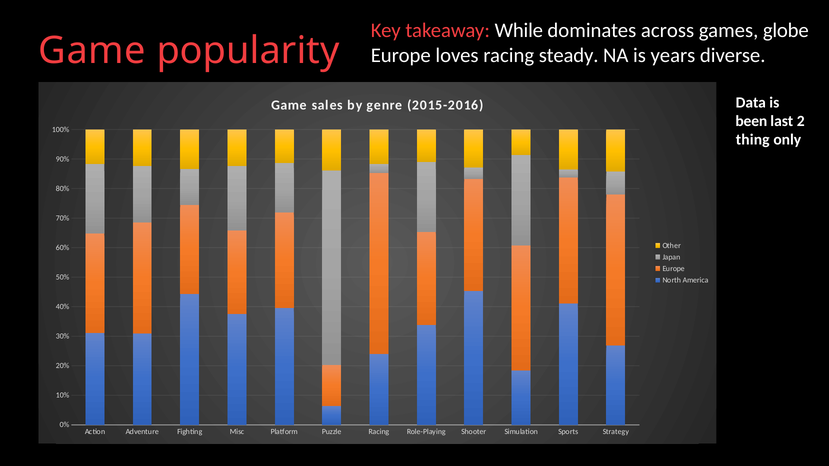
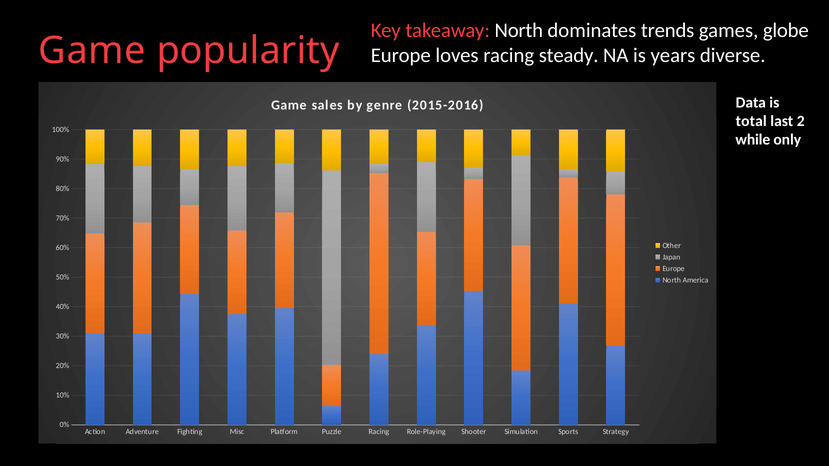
takeaway While: While -> North
across: across -> trends
been: been -> total
thing: thing -> while
